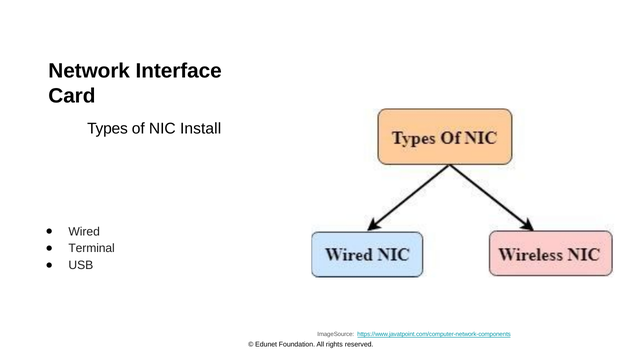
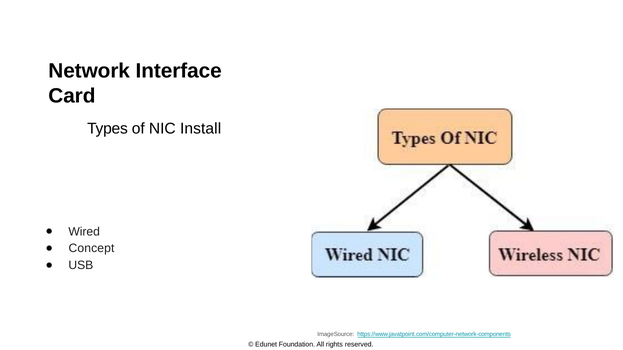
Terminal: Terminal -> Concept
